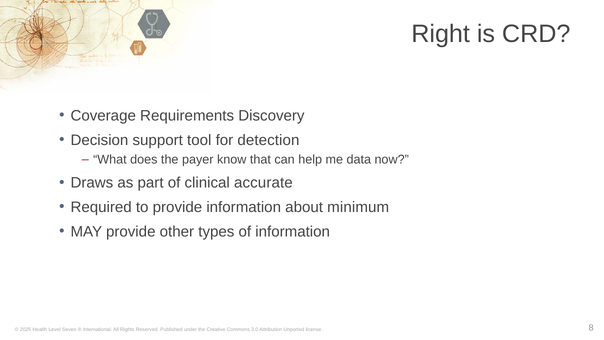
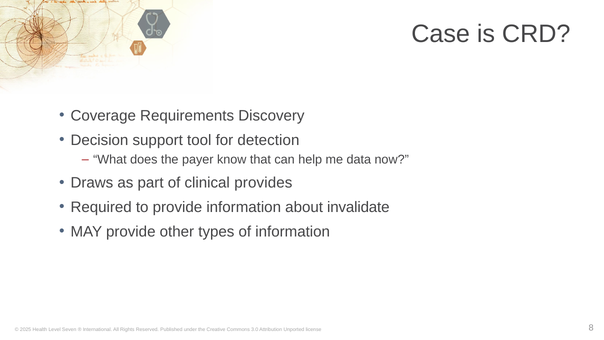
Right: Right -> Case
accurate: accurate -> provides
minimum: minimum -> invalidate
